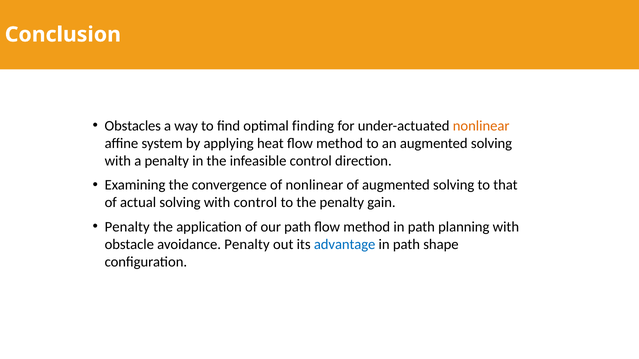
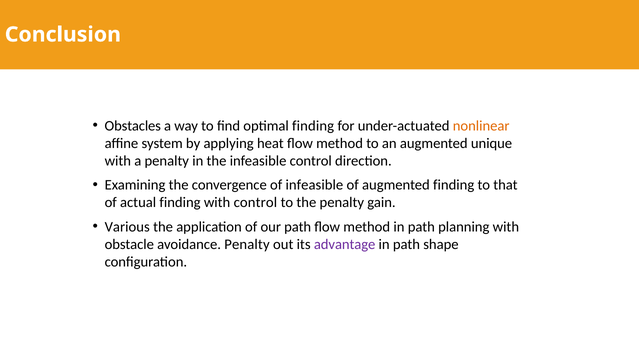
an augmented solving: solving -> unique
of nonlinear: nonlinear -> infeasible
of augmented solving: solving -> finding
actual solving: solving -> finding
Penalty at (127, 227): Penalty -> Various
advantage colour: blue -> purple
